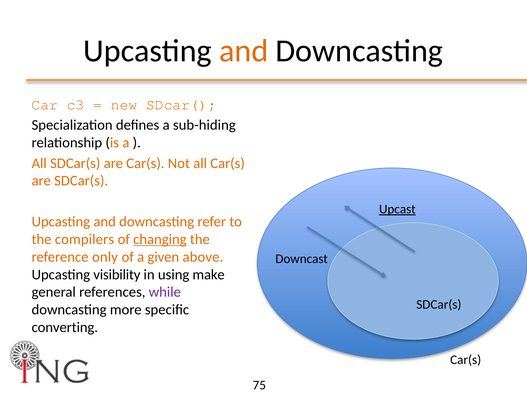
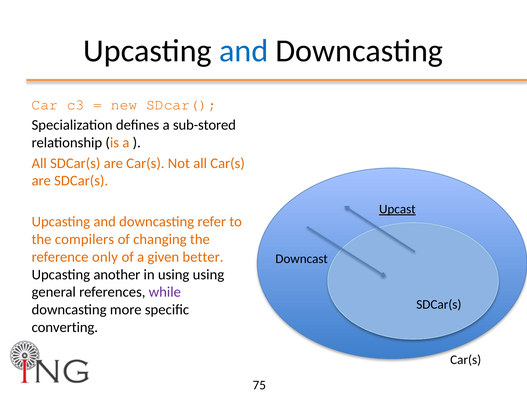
and at (244, 51) colour: orange -> blue
sub-hiding: sub-hiding -> sub-stored
changing underline: present -> none
above: above -> better
visibility: visibility -> another
using make: make -> using
